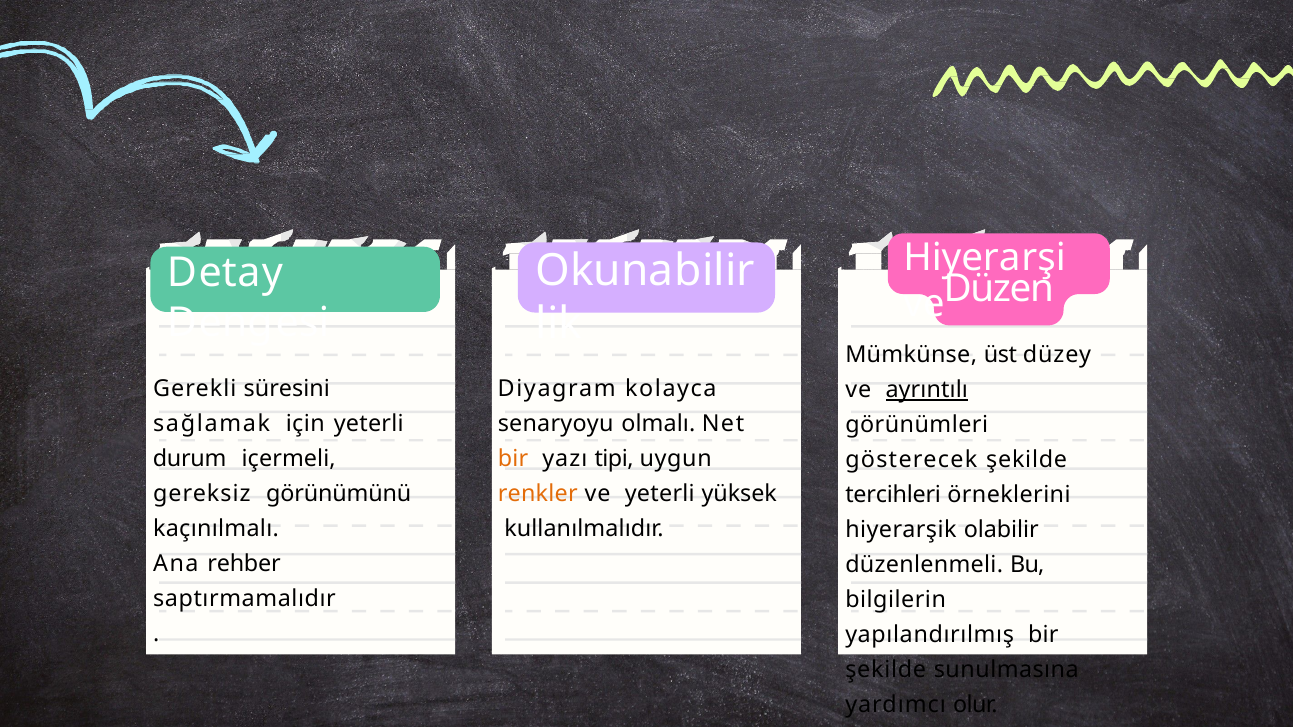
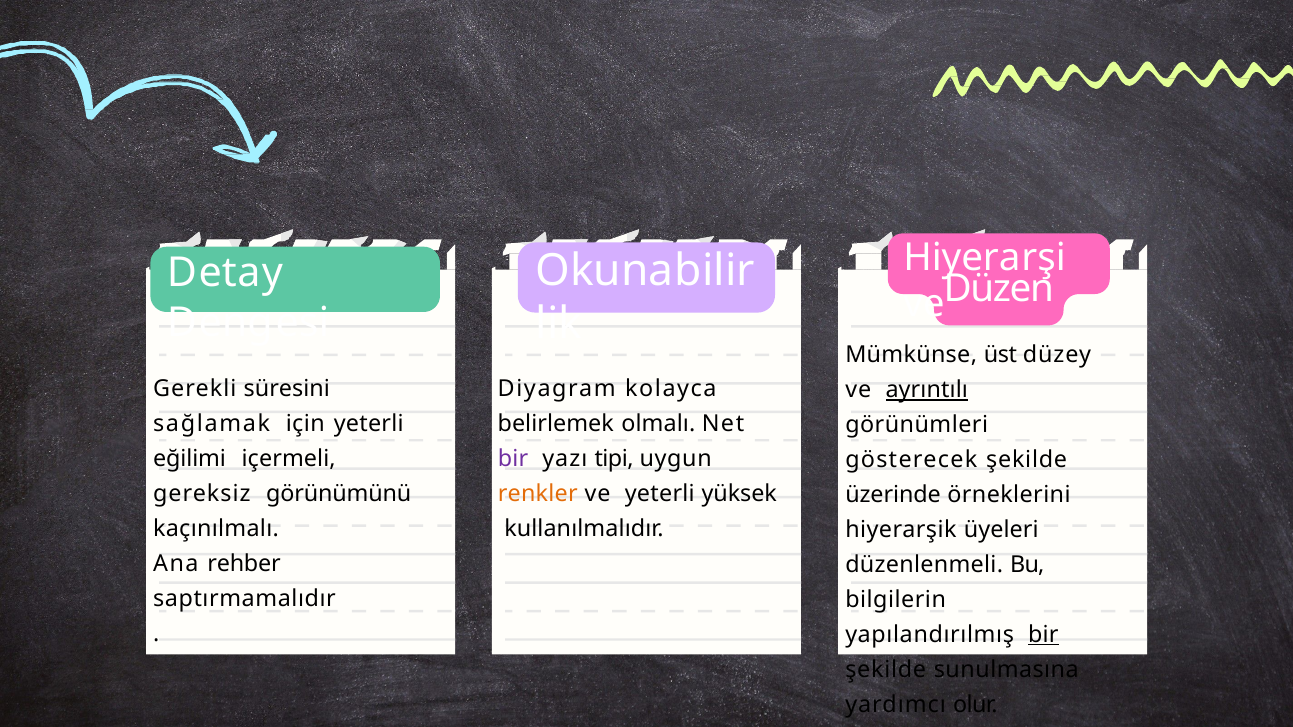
senaryoyu: senaryoyu -> belirlemek
durum: durum -> eğilimi
bir at (513, 459) colour: orange -> purple
tercihleri: tercihleri -> üzerinde
olabilir: olabilir -> üyeleri
bir at (1043, 635) underline: none -> present
